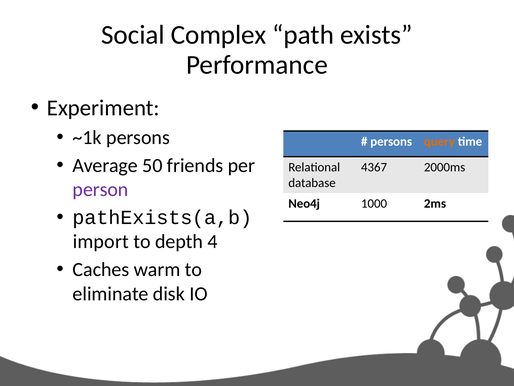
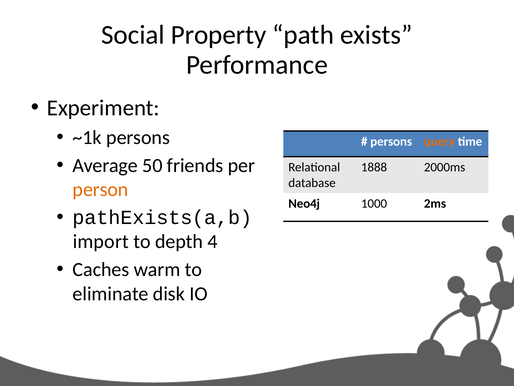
Complex: Complex -> Property
4367: 4367 -> 1888
person colour: purple -> orange
